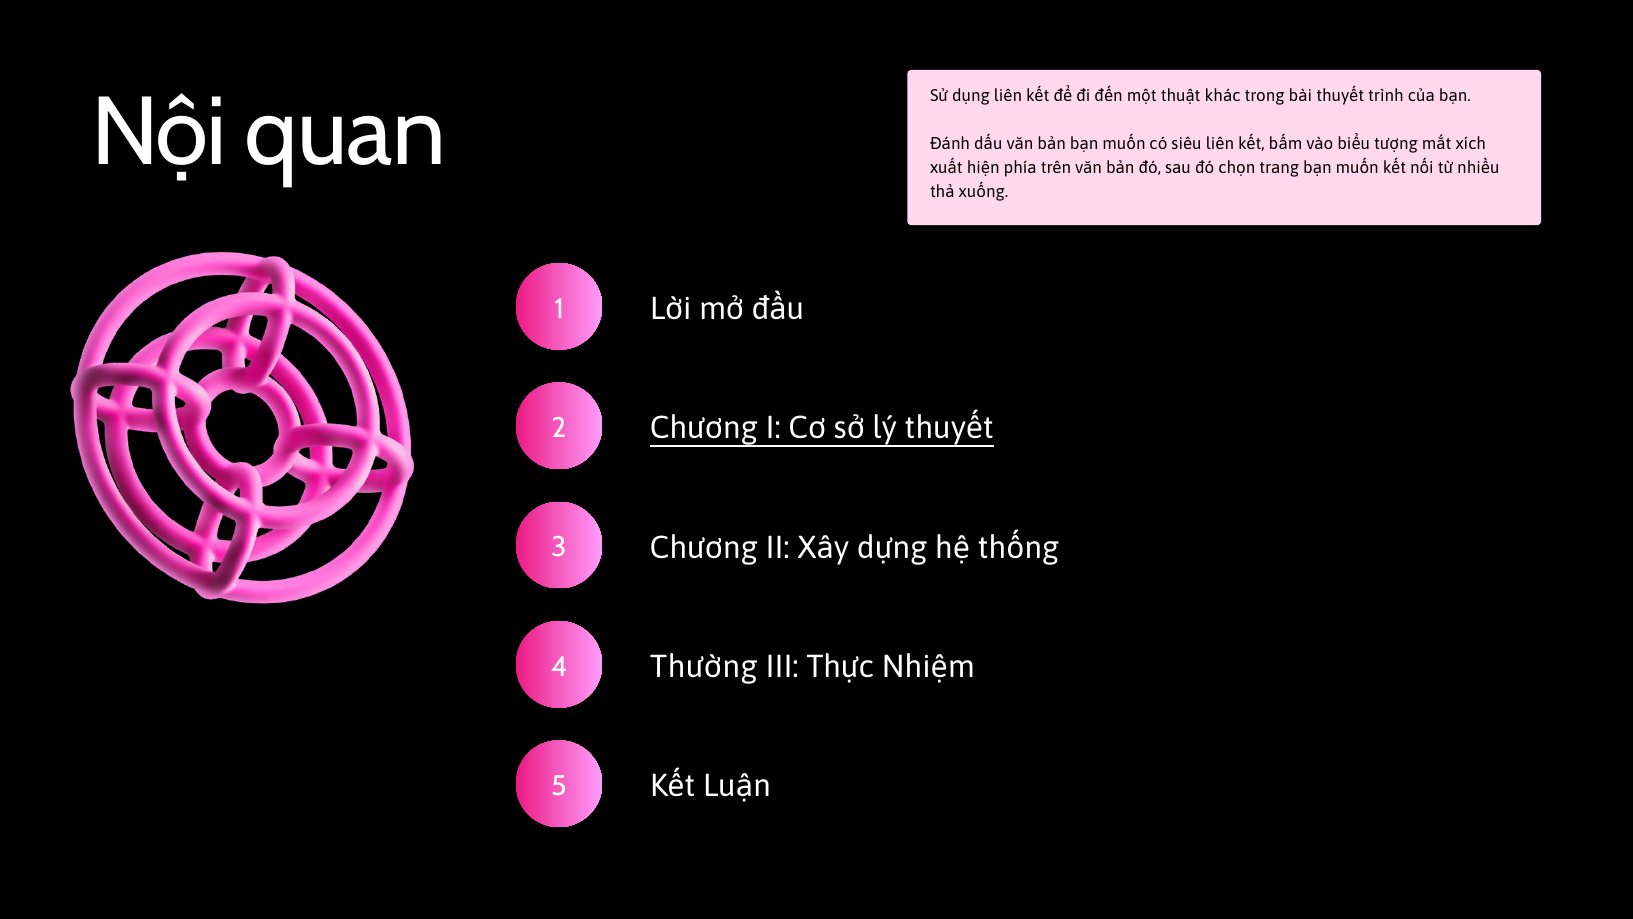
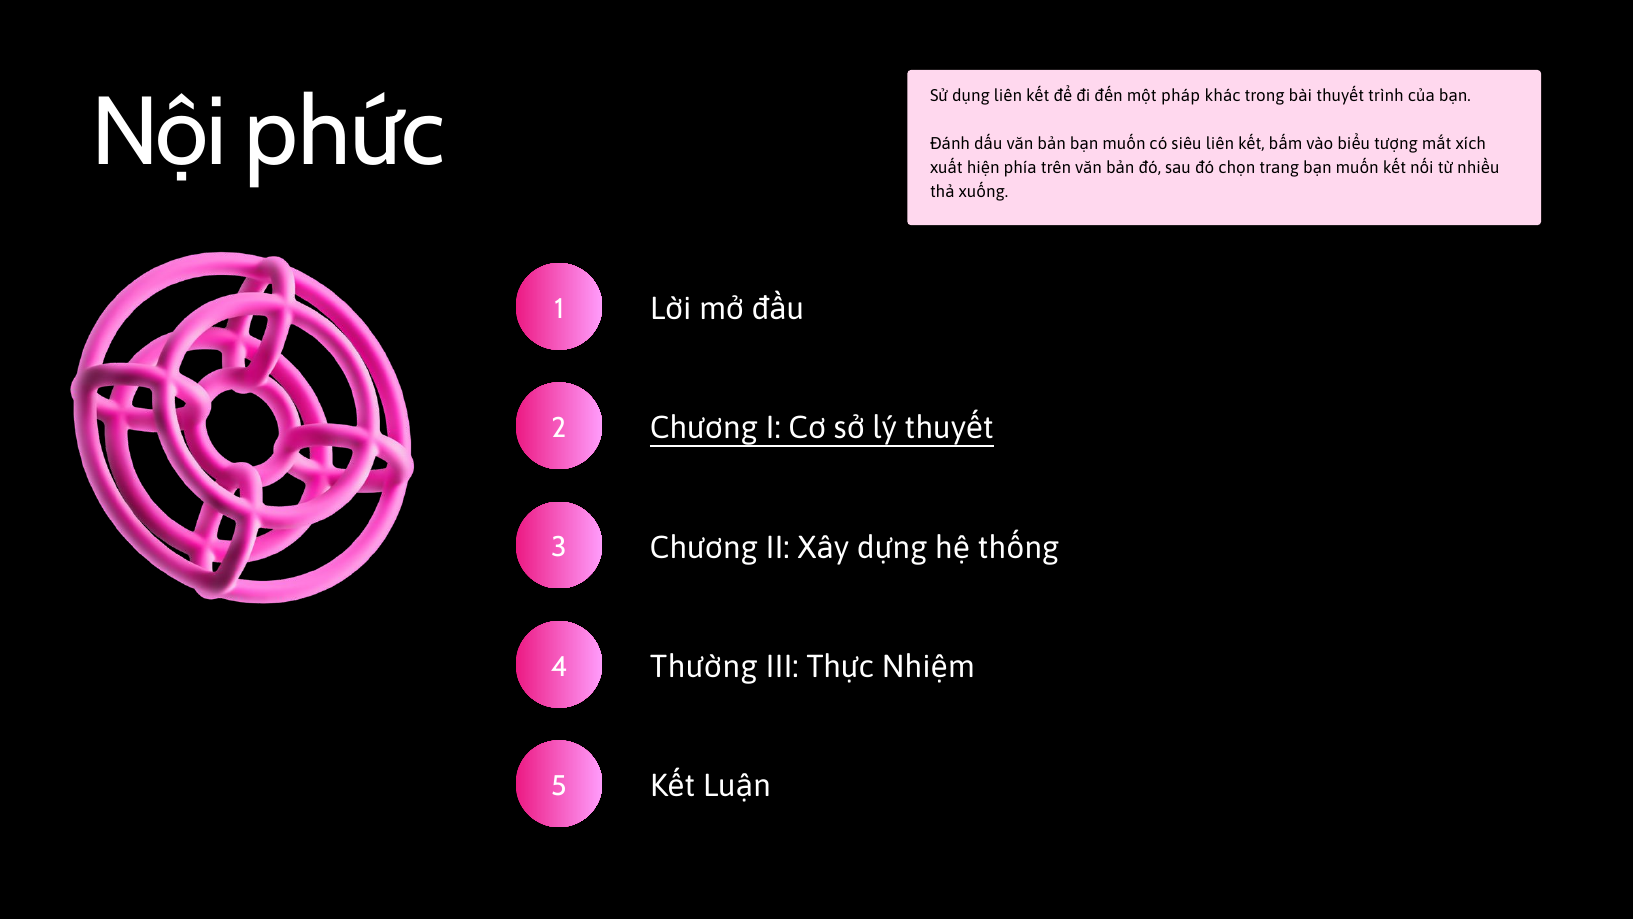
thuật: thuật -> pháp
quan: quan -> phức
